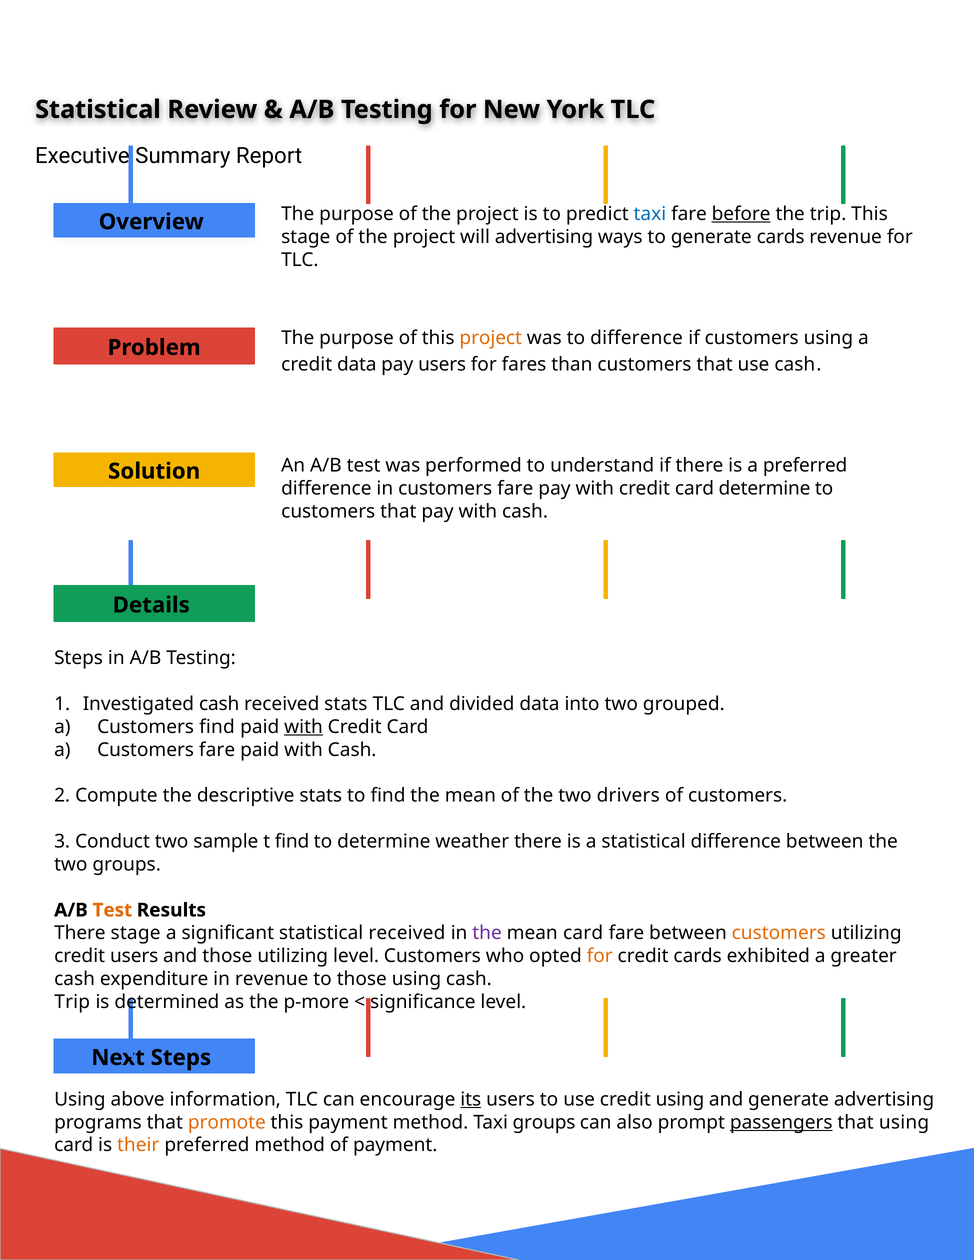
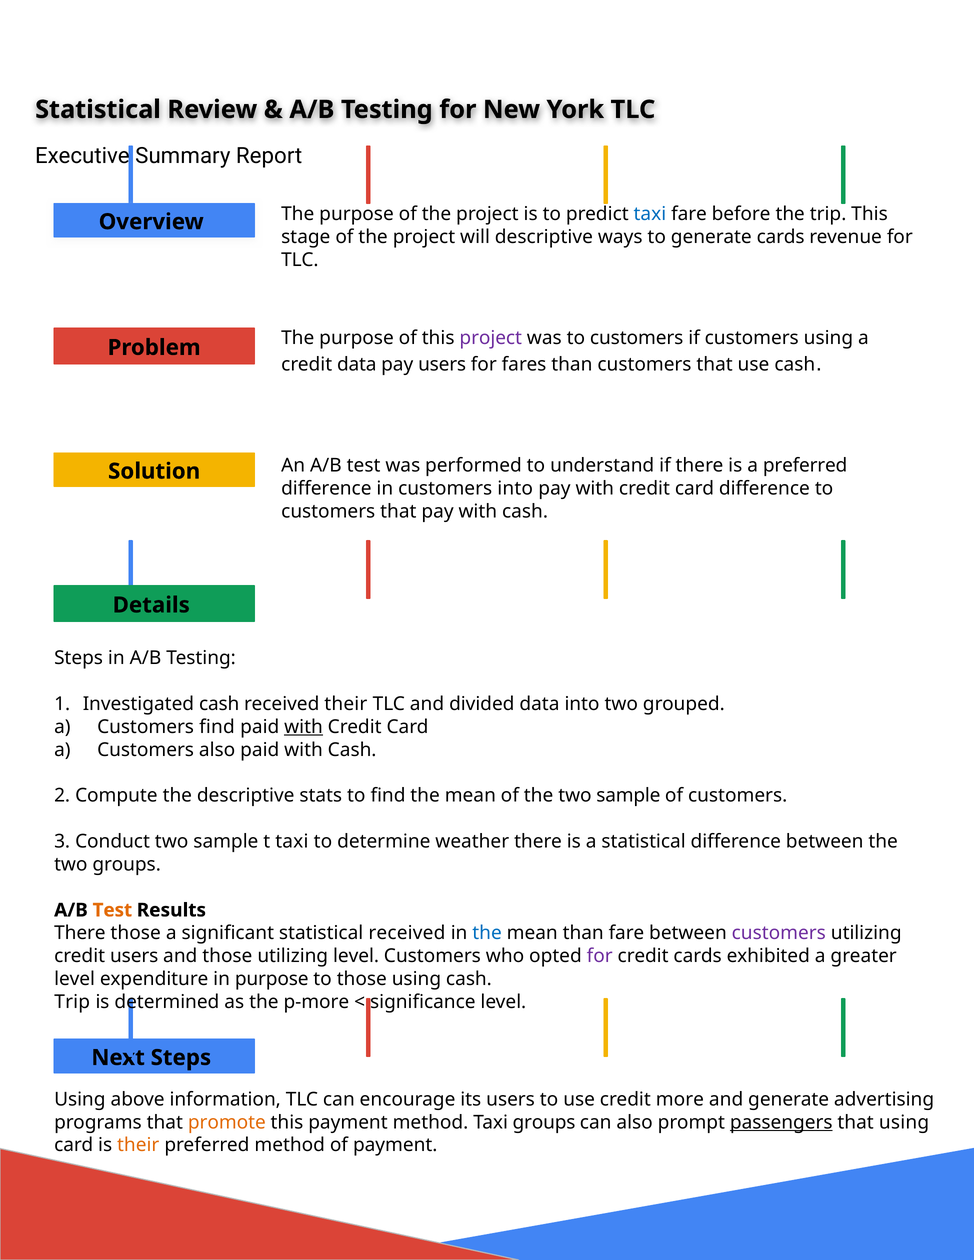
before underline: present -> none
will advertising: advertising -> descriptive
project at (491, 338) colour: orange -> purple
was to difference: difference -> customers
in customers fare: fare -> into
card determine: determine -> difference
received stats: stats -> their
a Customers fare: fare -> also
the two drivers: drivers -> sample
t find: find -> taxi
There stage: stage -> those
the at (487, 933) colour: purple -> blue
mean card: card -> than
customers at (779, 933) colour: orange -> purple
for at (600, 956) colour: orange -> purple
cash at (75, 979): cash -> level
in revenue: revenue -> purpose
its underline: present -> none
credit using: using -> more
